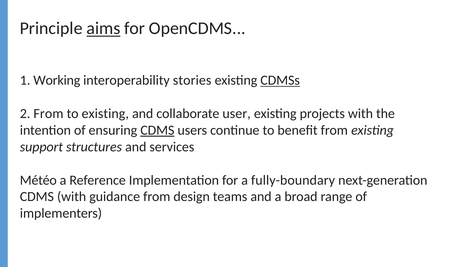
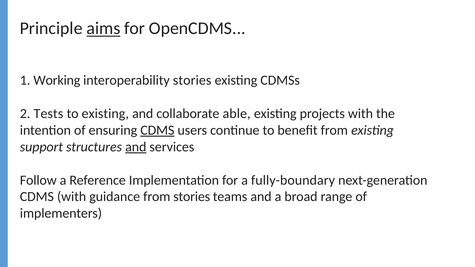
CDMSs underline: present -> none
2 From: From -> Tests
user: user -> able
and at (136, 147) underline: none -> present
Météo: Météo -> Follow
from design: design -> stories
